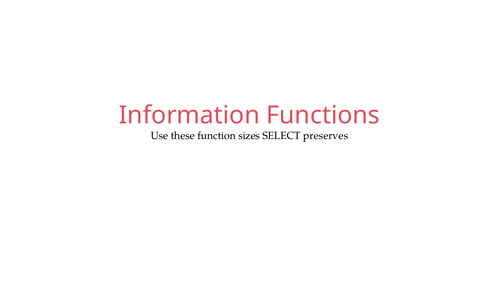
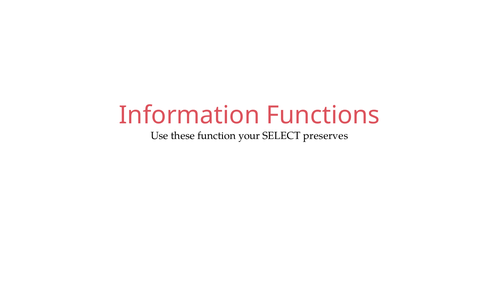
sizes: sizes -> your
